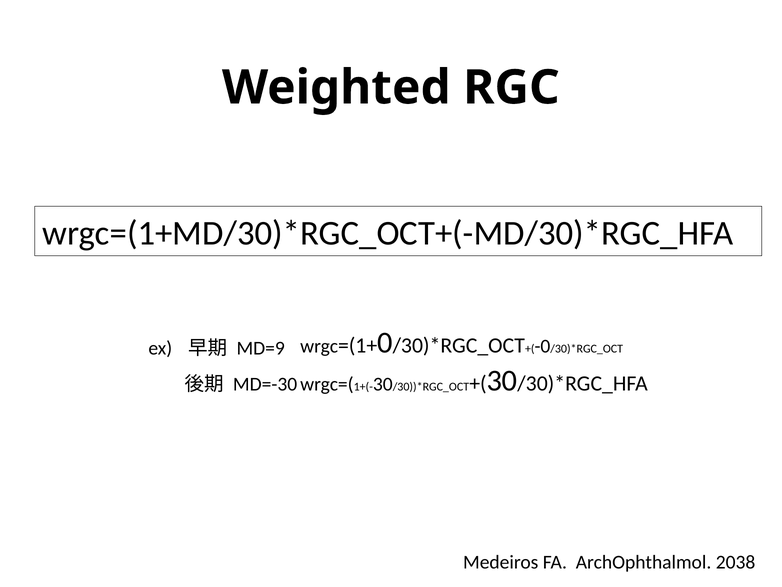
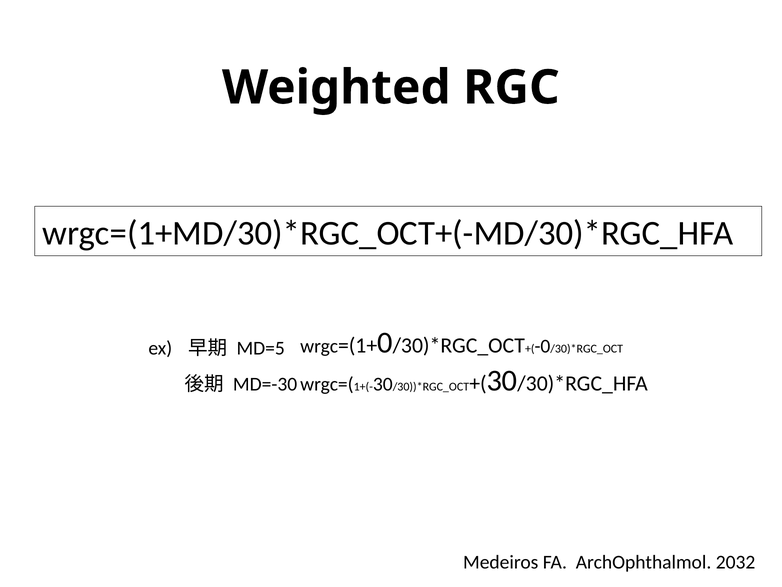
MD=9: MD=9 -> MD=5
2038: 2038 -> 2032
